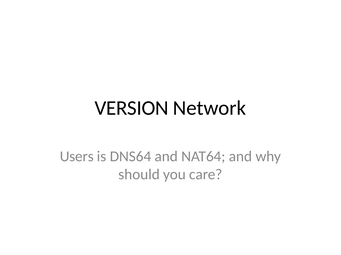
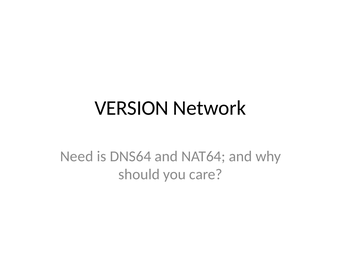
Users: Users -> Need
